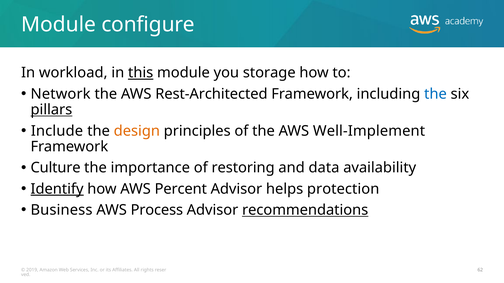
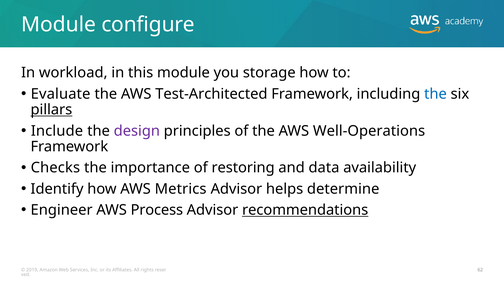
this underline: present -> none
Network: Network -> Evaluate
Rest-Architected: Rest-Architected -> Test-Architected
design colour: orange -> purple
Well-Implement: Well-Implement -> Well-Operations
Culture: Culture -> Checks
Identify underline: present -> none
Percent: Percent -> Metrics
protection: protection -> determine
Business: Business -> Engineer
